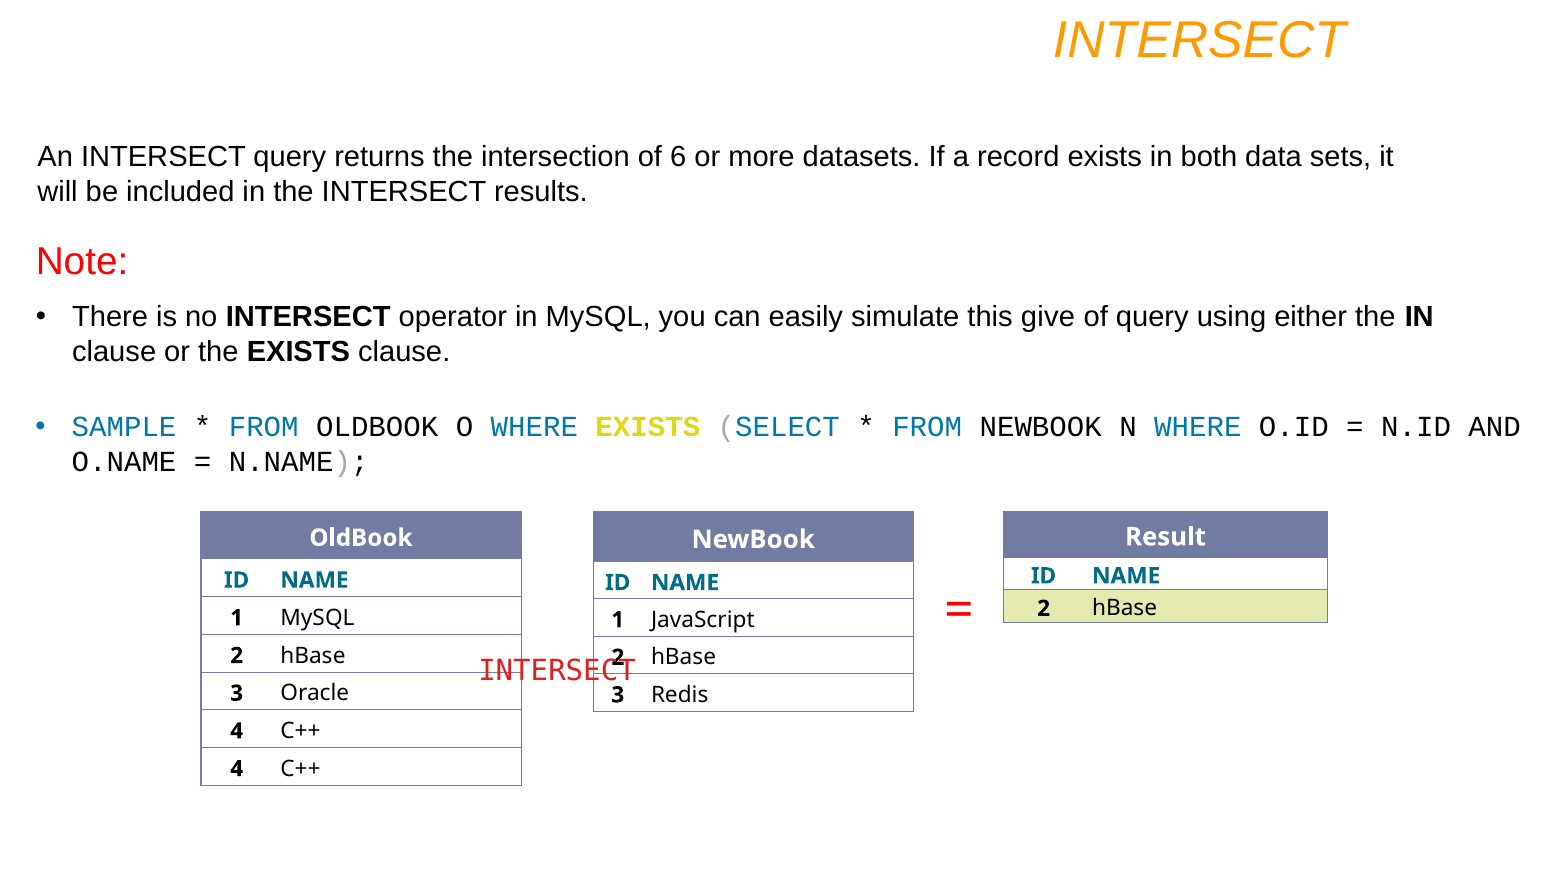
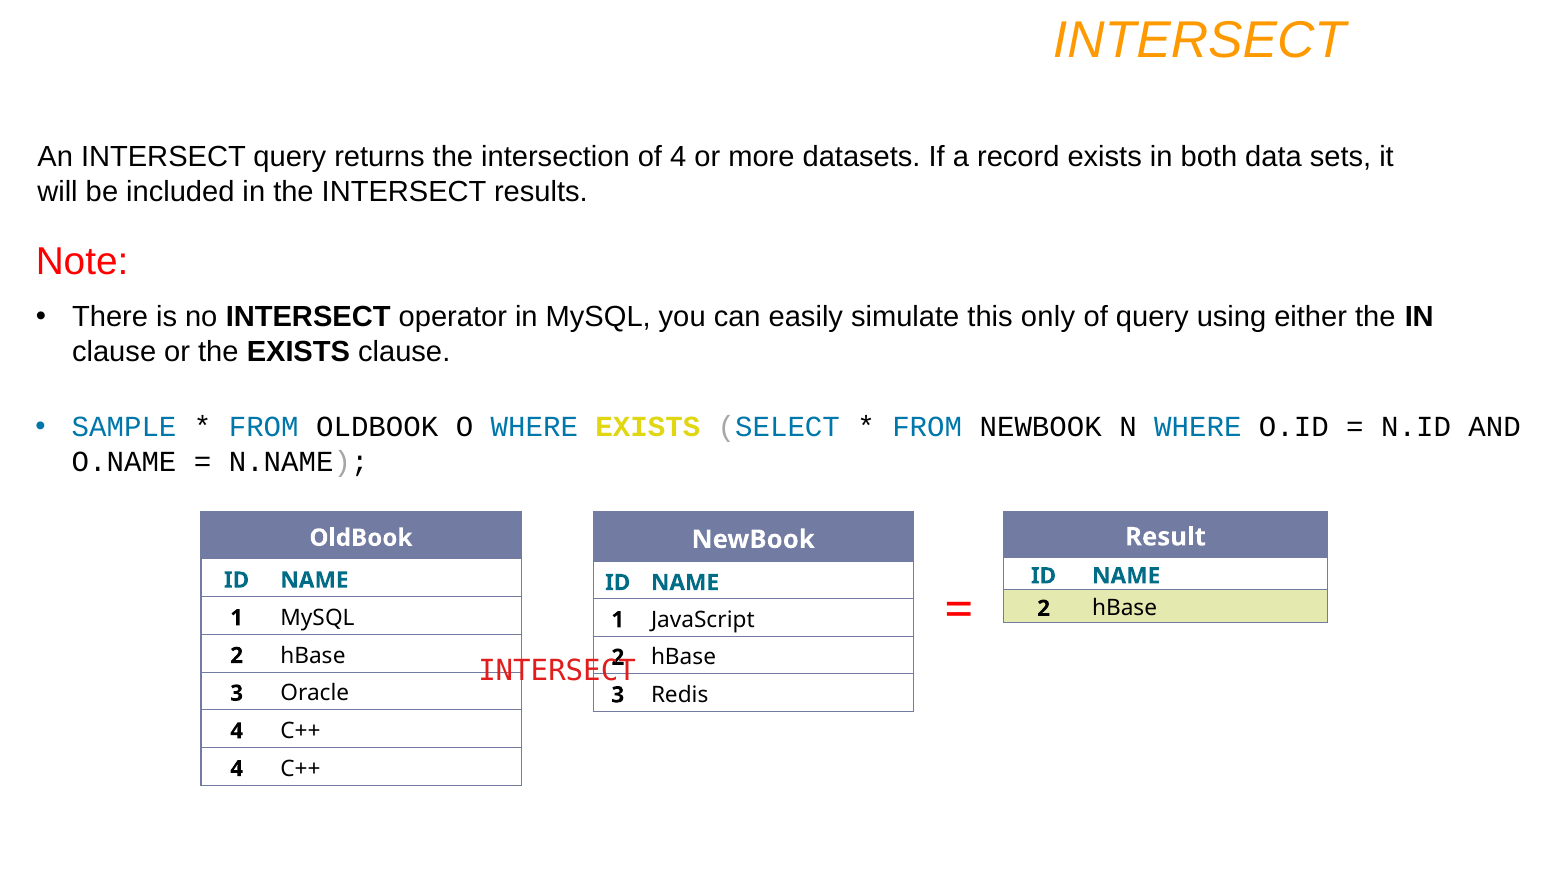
of 6: 6 -> 4
give: give -> only
